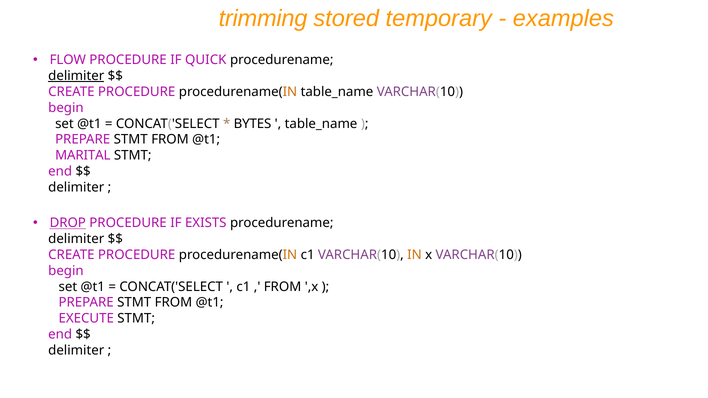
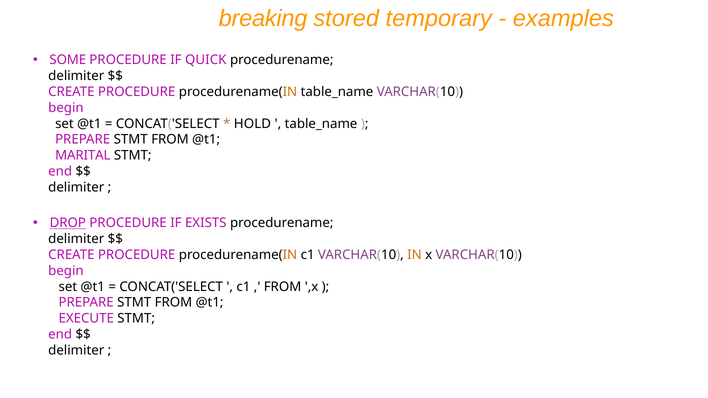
trimming: trimming -> breaking
FLOW: FLOW -> SOME
delimiter at (76, 76) underline: present -> none
BYTES: BYTES -> HOLD
